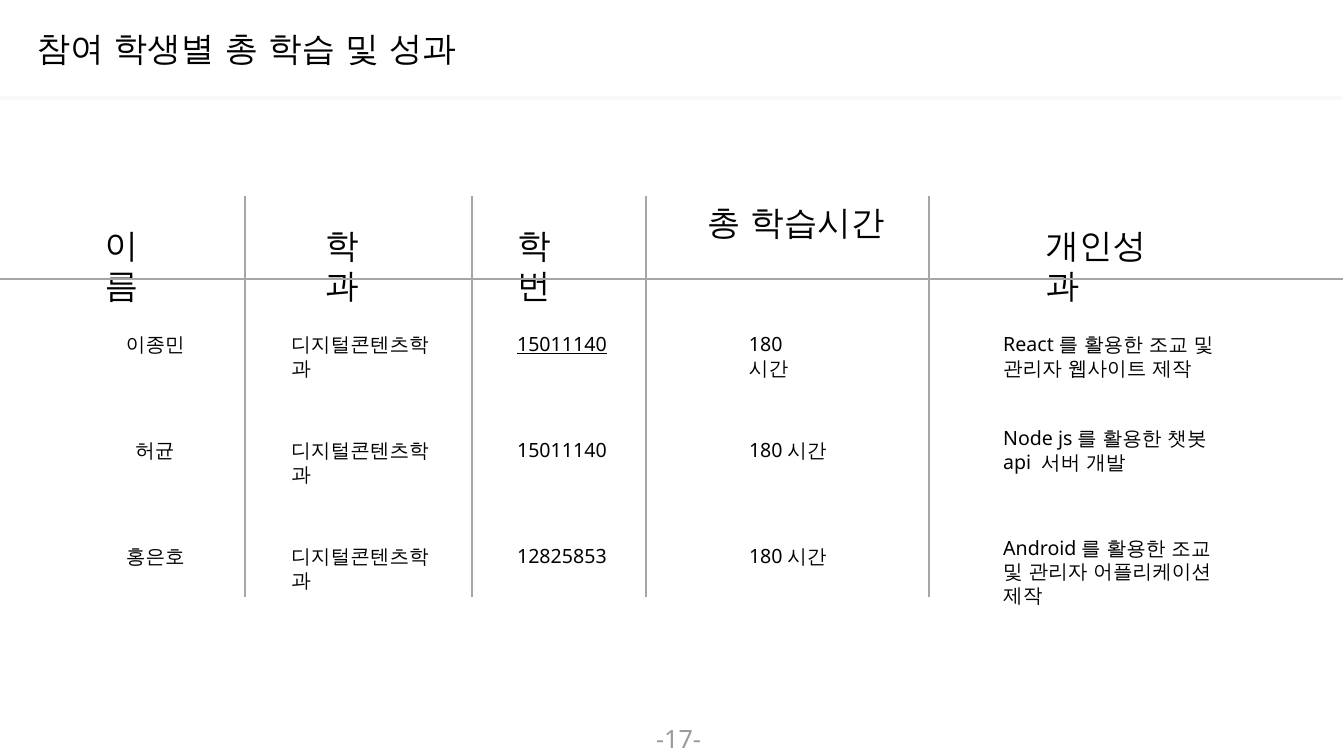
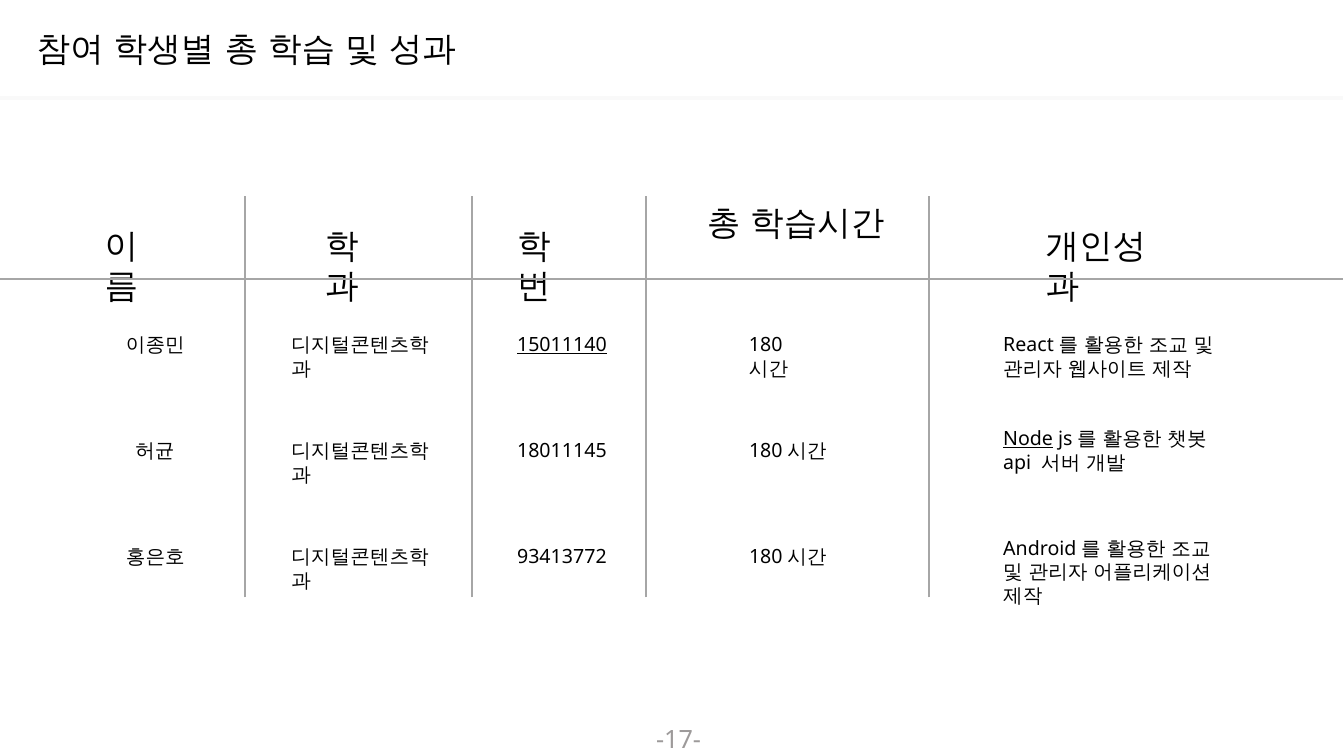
Node underline: none -> present
15011140 at (562, 451): 15011140 -> 18011145
12825853: 12825853 -> 93413772
